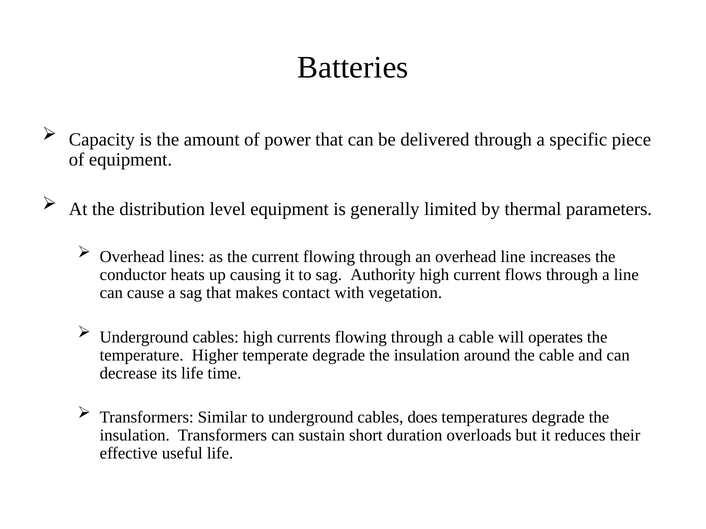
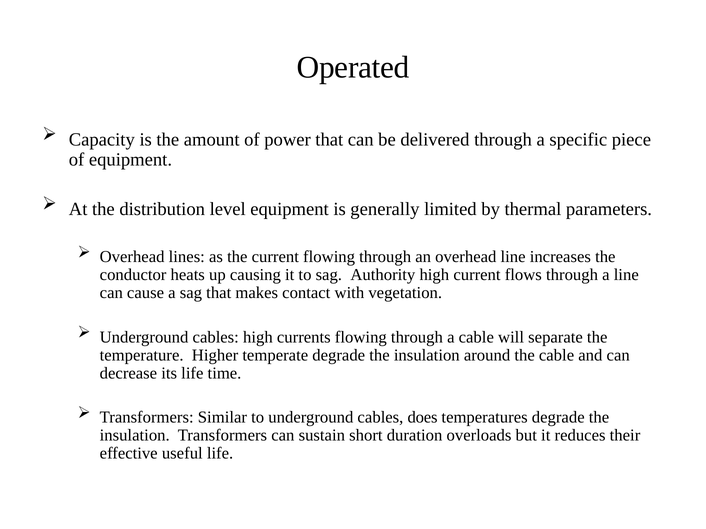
Batteries: Batteries -> Operated
operates: operates -> separate
